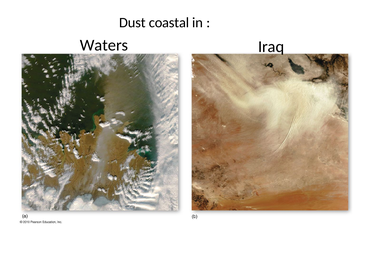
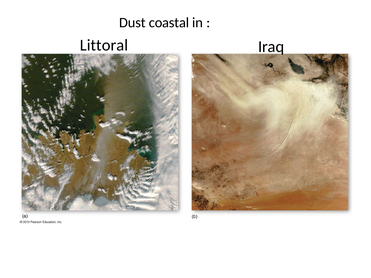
Waters: Waters -> Littoral
